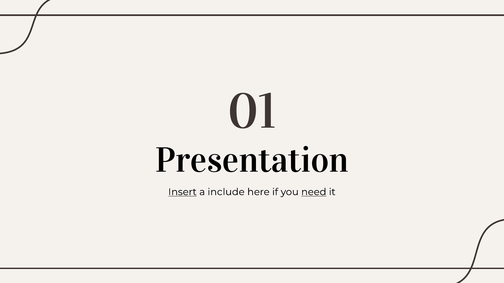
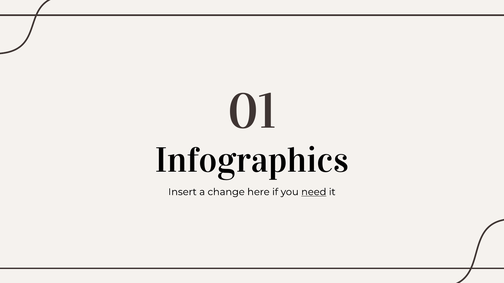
Presentation: Presentation -> Infographics
Insert underline: present -> none
include: include -> change
